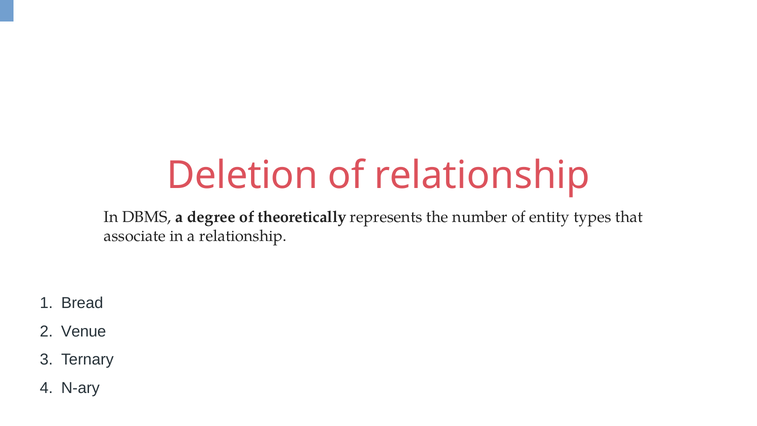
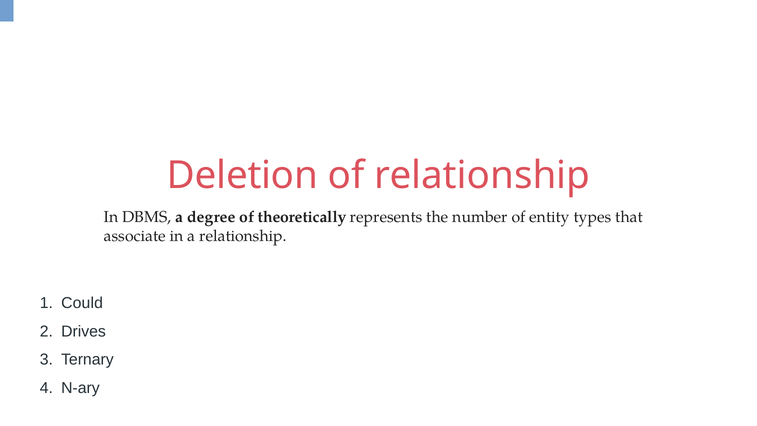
Bread: Bread -> Could
Venue: Venue -> Drives
